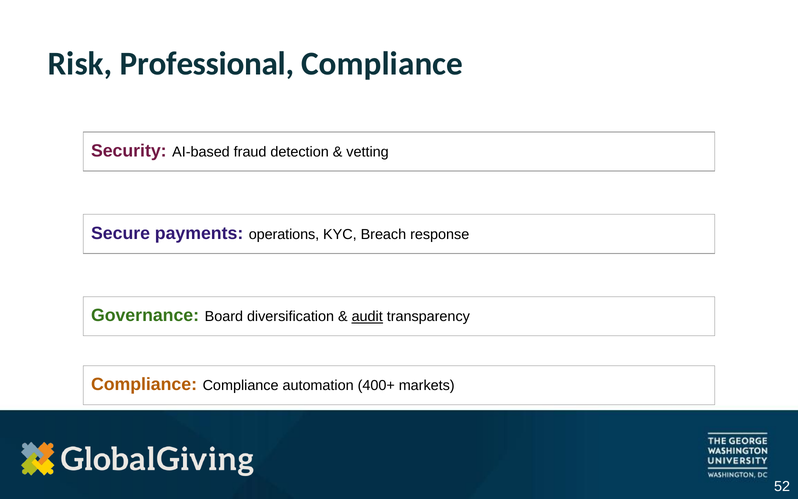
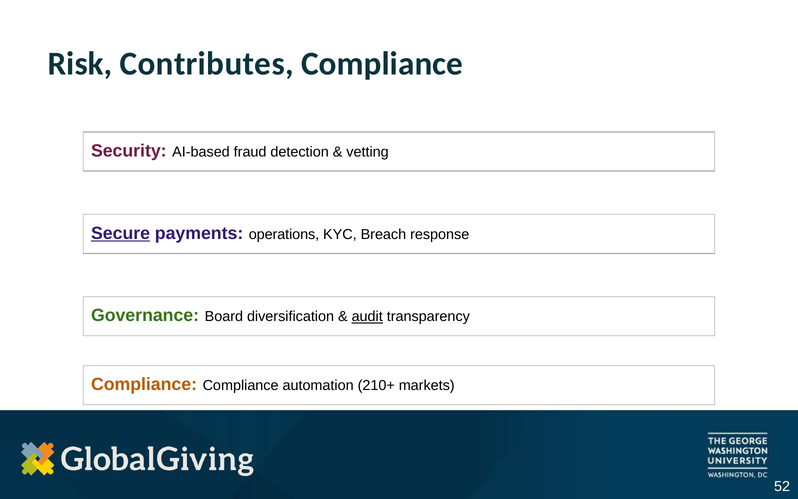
Professional: Professional -> Contributes
Secure underline: none -> present
400+: 400+ -> 210+
